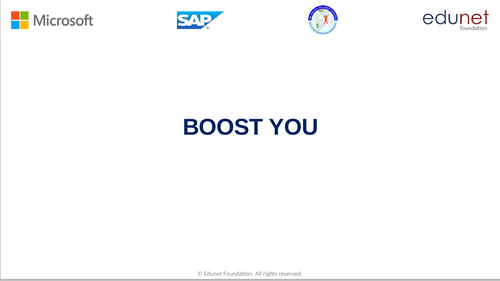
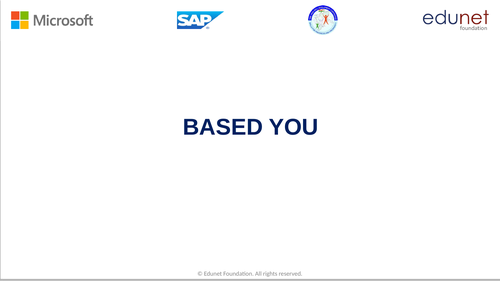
BOOST: BOOST -> BASED
